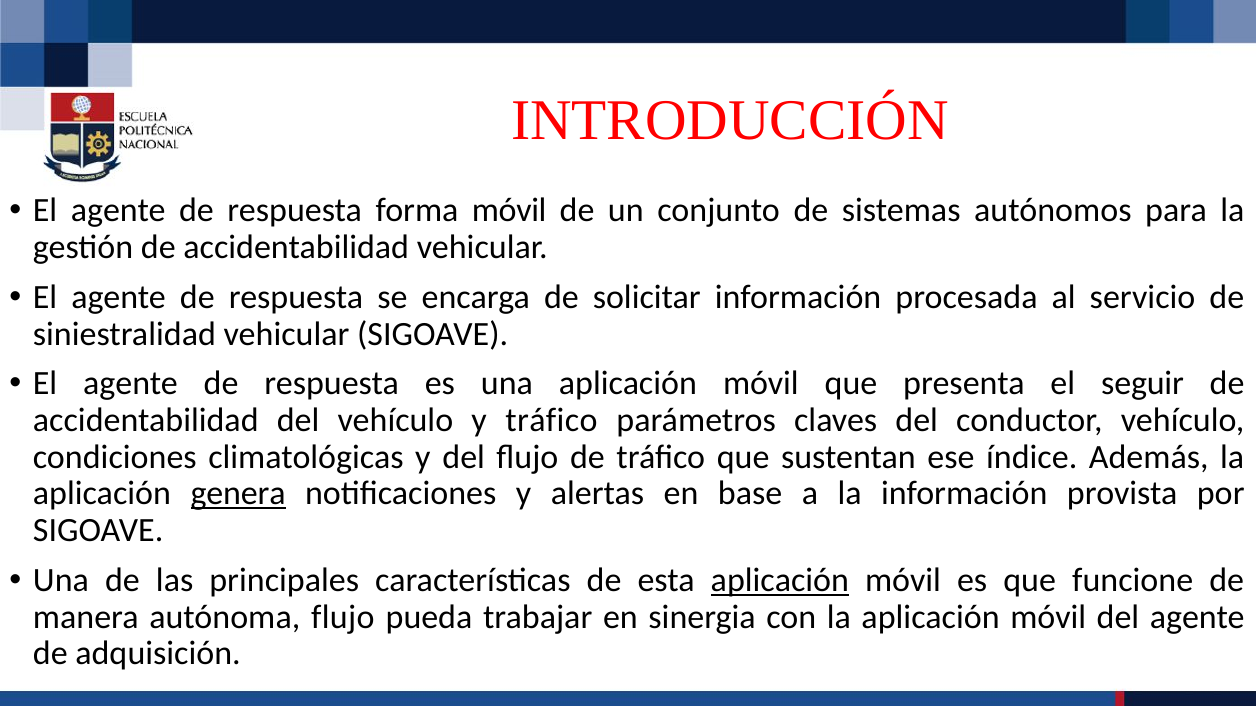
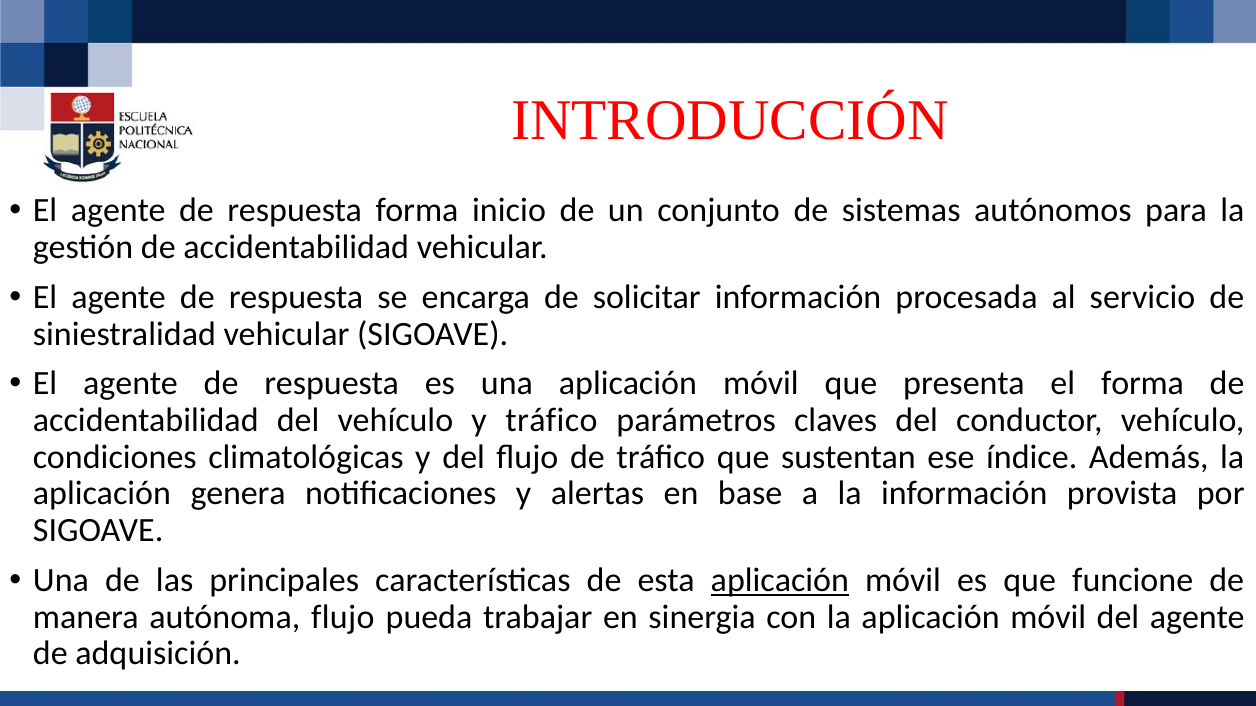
forma móvil: móvil -> inicio
el seguir: seguir -> forma
genera underline: present -> none
